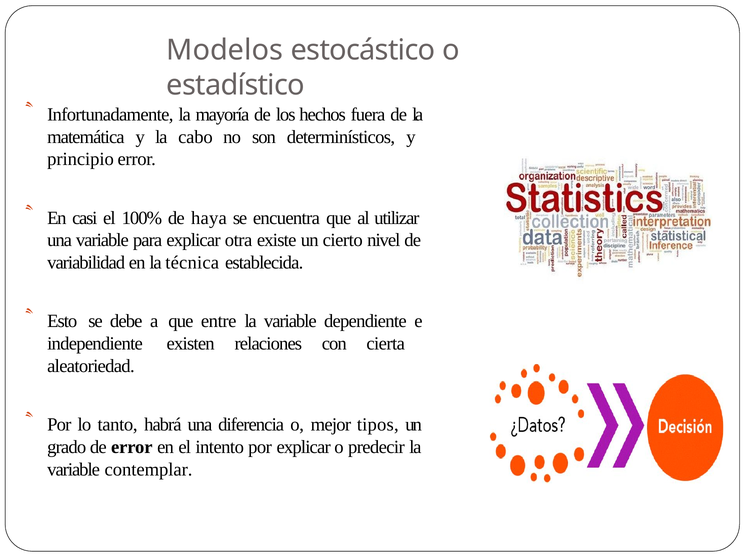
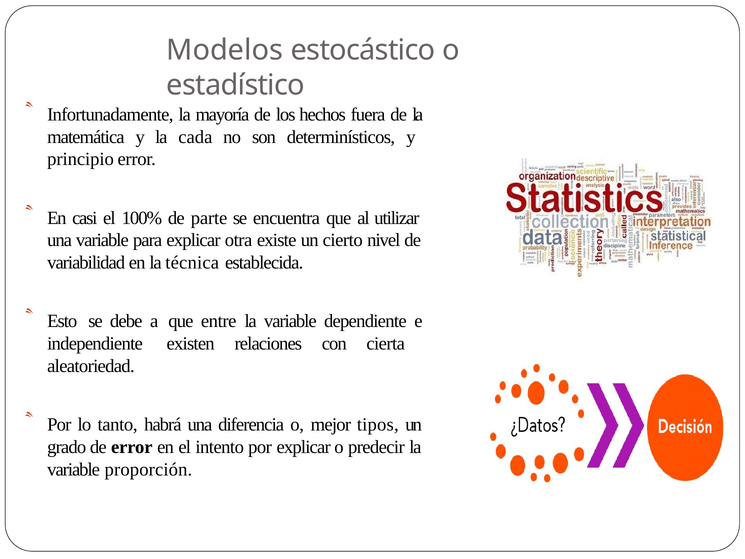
cabo: cabo -> cada
haya: haya -> parte
contemplar: contemplar -> proporción
